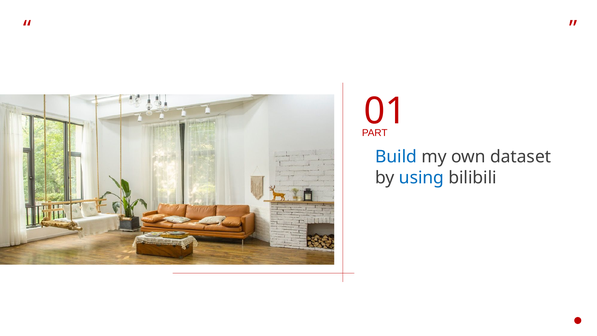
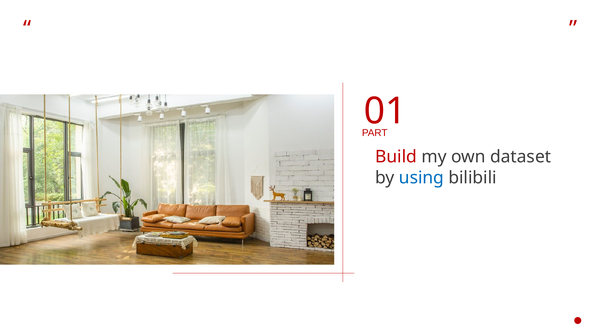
Build colour: blue -> red
